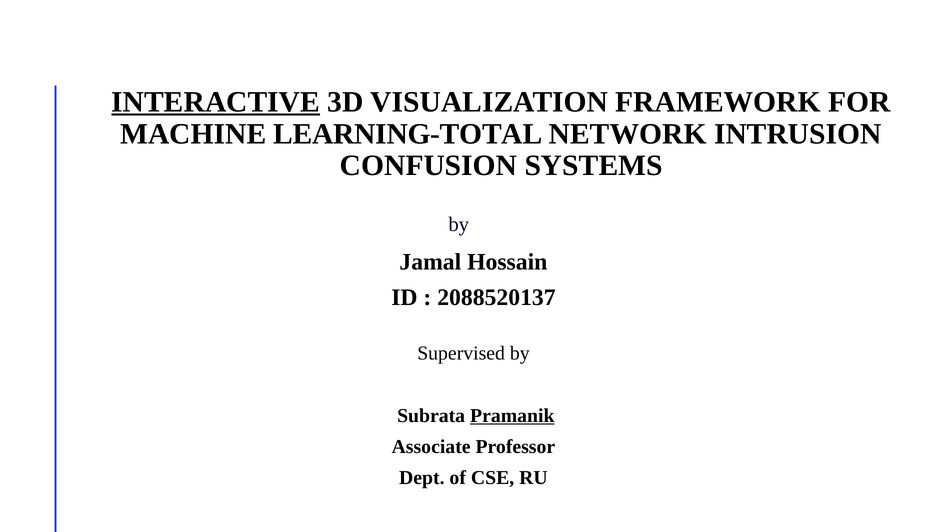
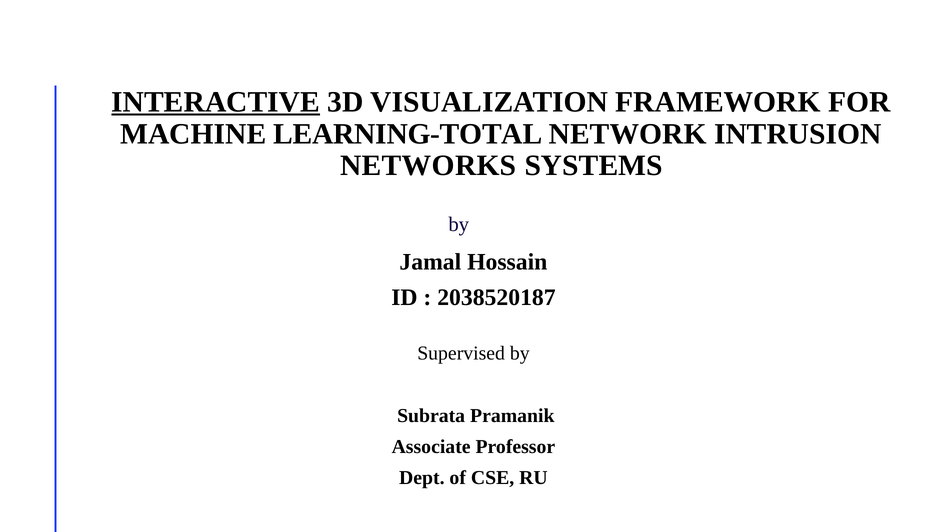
CONFUSION: CONFUSION -> NETWORKS
2088520137: 2088520137 -> 2038520187
Pramanik underline: present -> none
